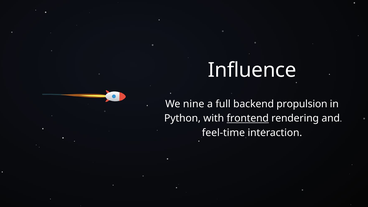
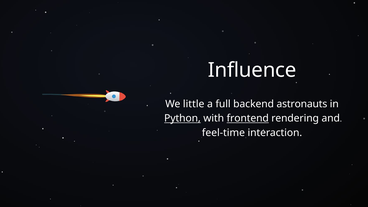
nine: nine -> little
propulsion: propulsion -> astronauts
Python underline: none -> present
